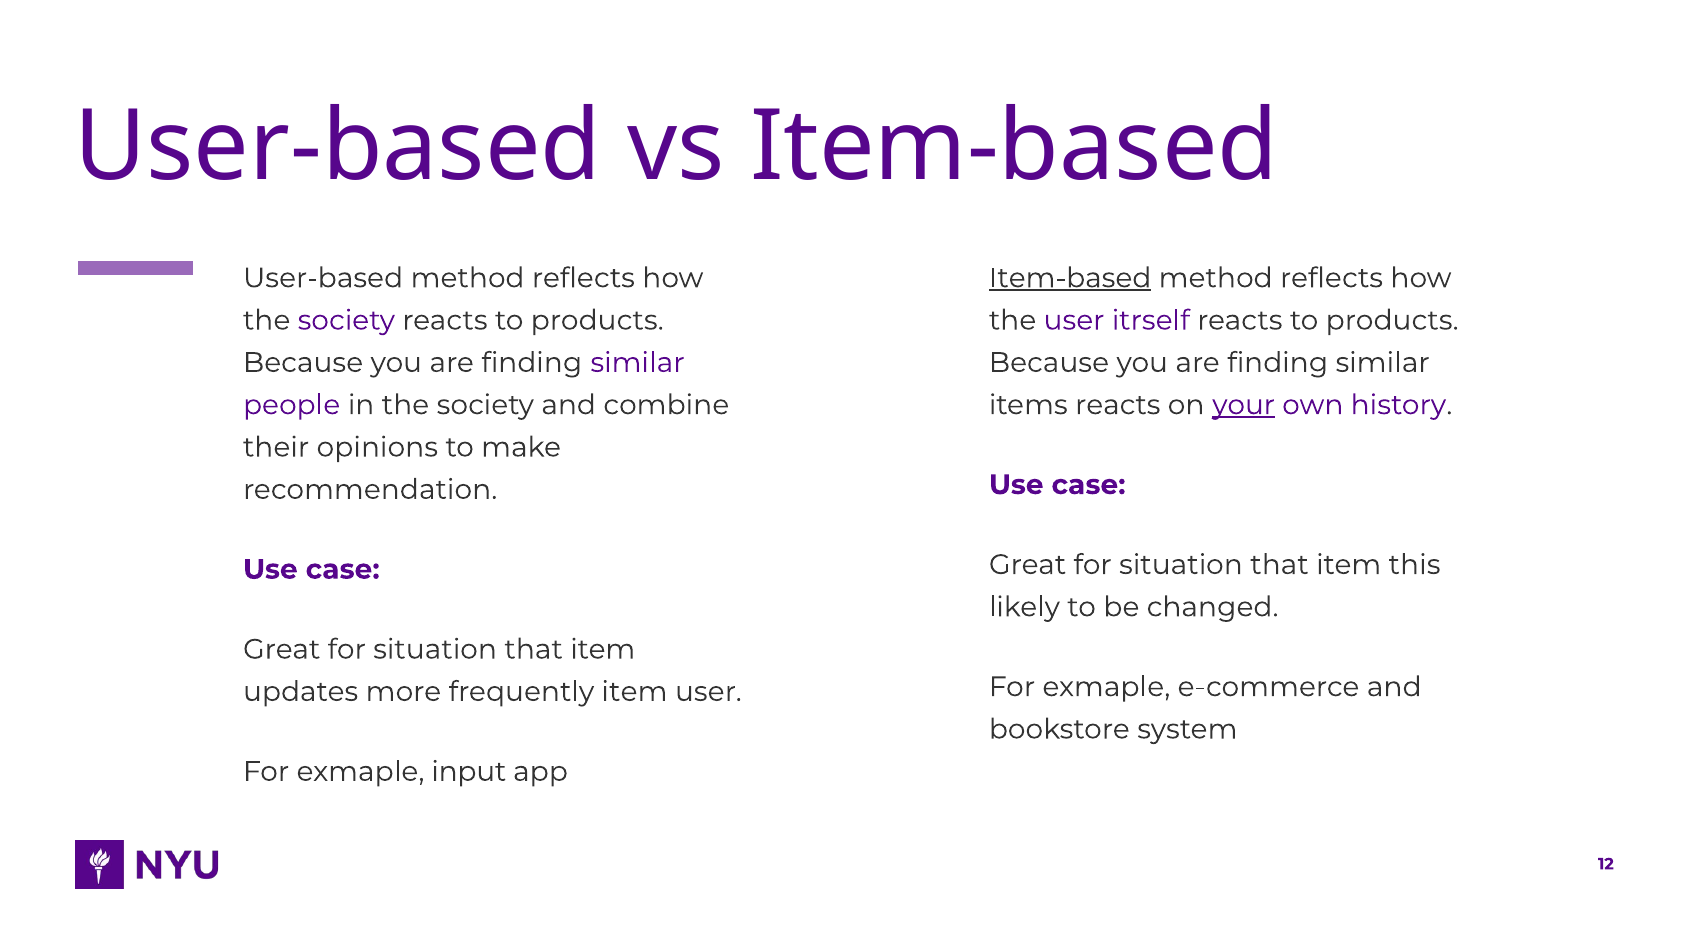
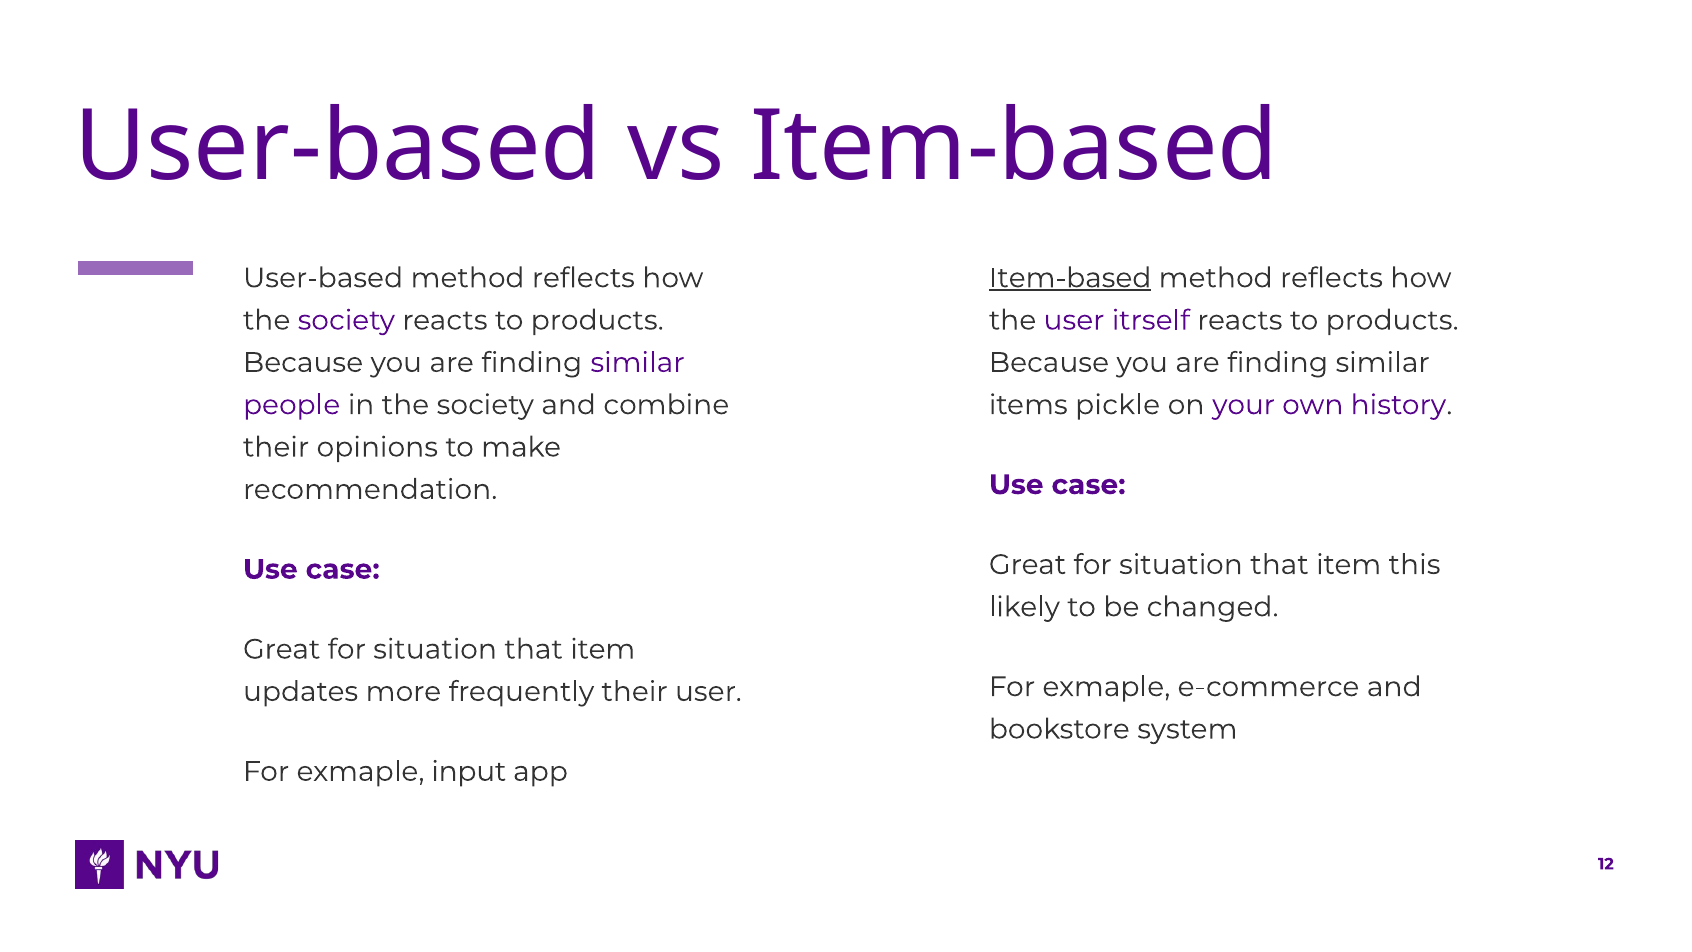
items reacts: reacts -> pickle
your underline: present -> none
frequently item: item -> their
